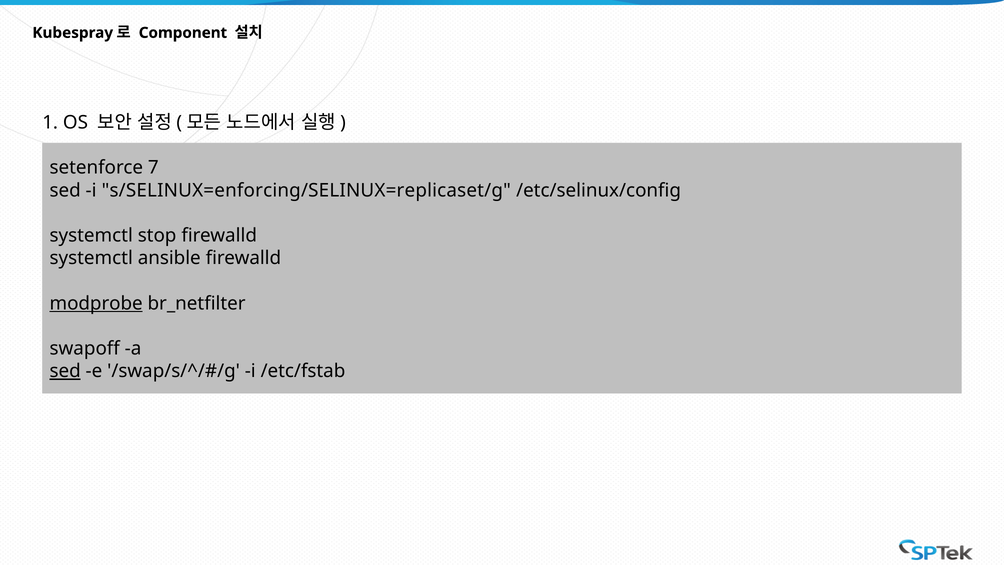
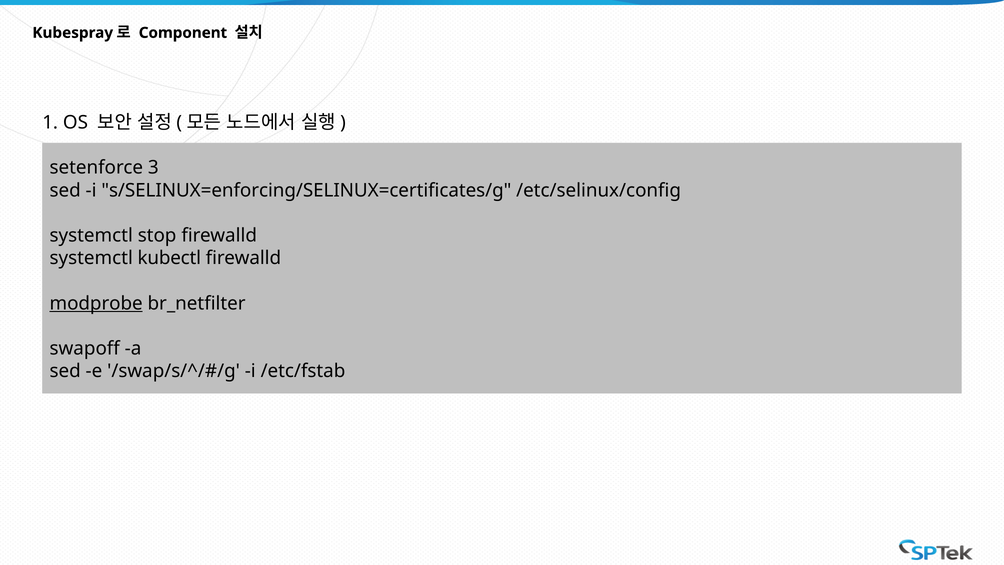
7: 7 -> 3
s/SELINUX=enforcing/SELINUX=replicaset/g: s/SELINUX=enforcing/SELINUX=replicaset/g -> s/SELINUX=enforcing/SELINUX=certificates/g
ansible: ansible -> kubectl
sed at (65, 371) underline: present -> none
